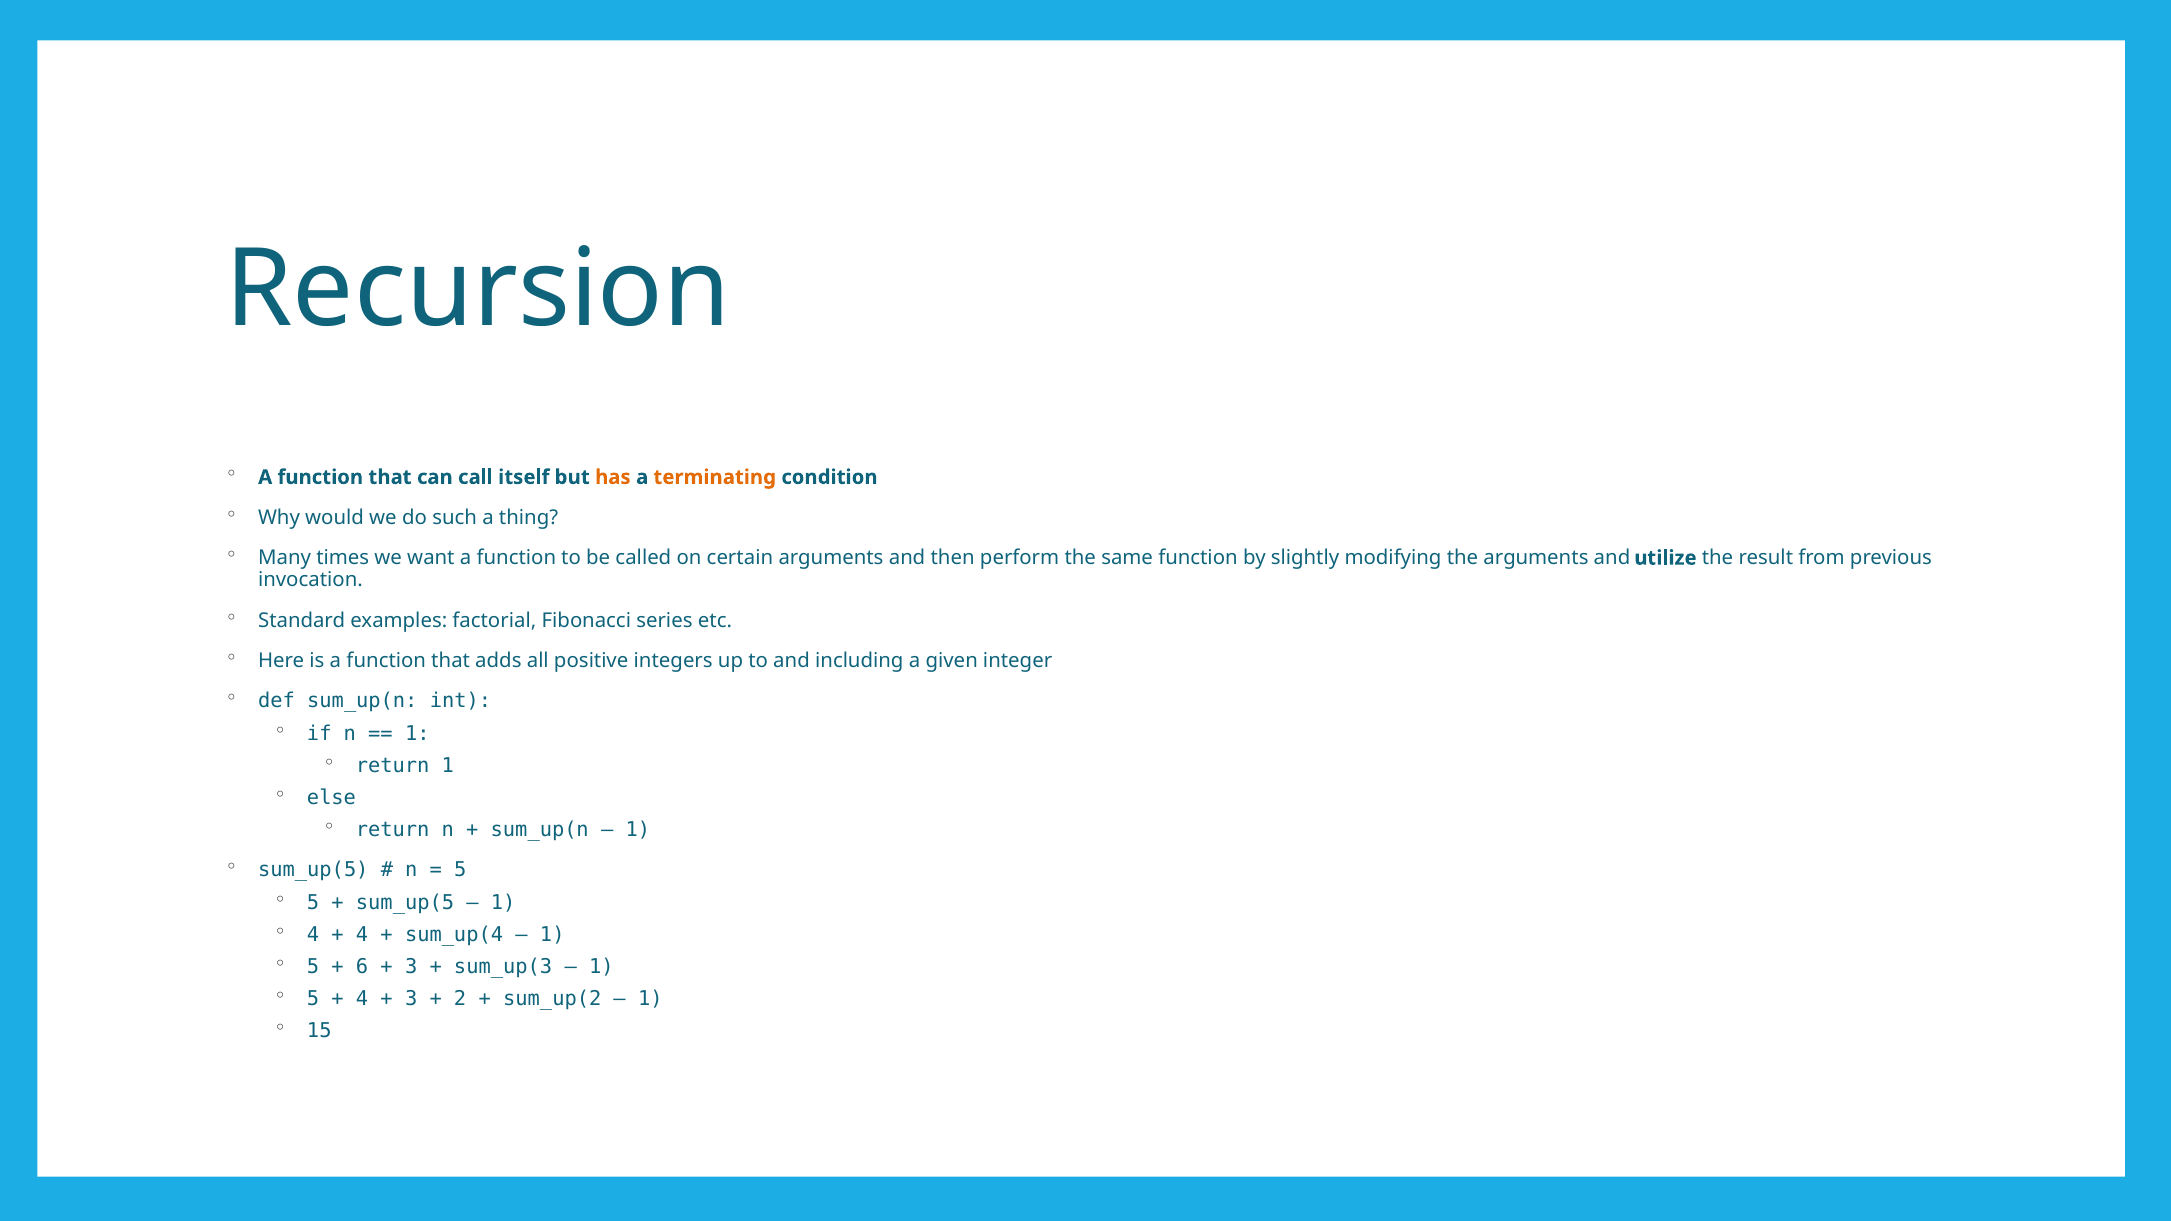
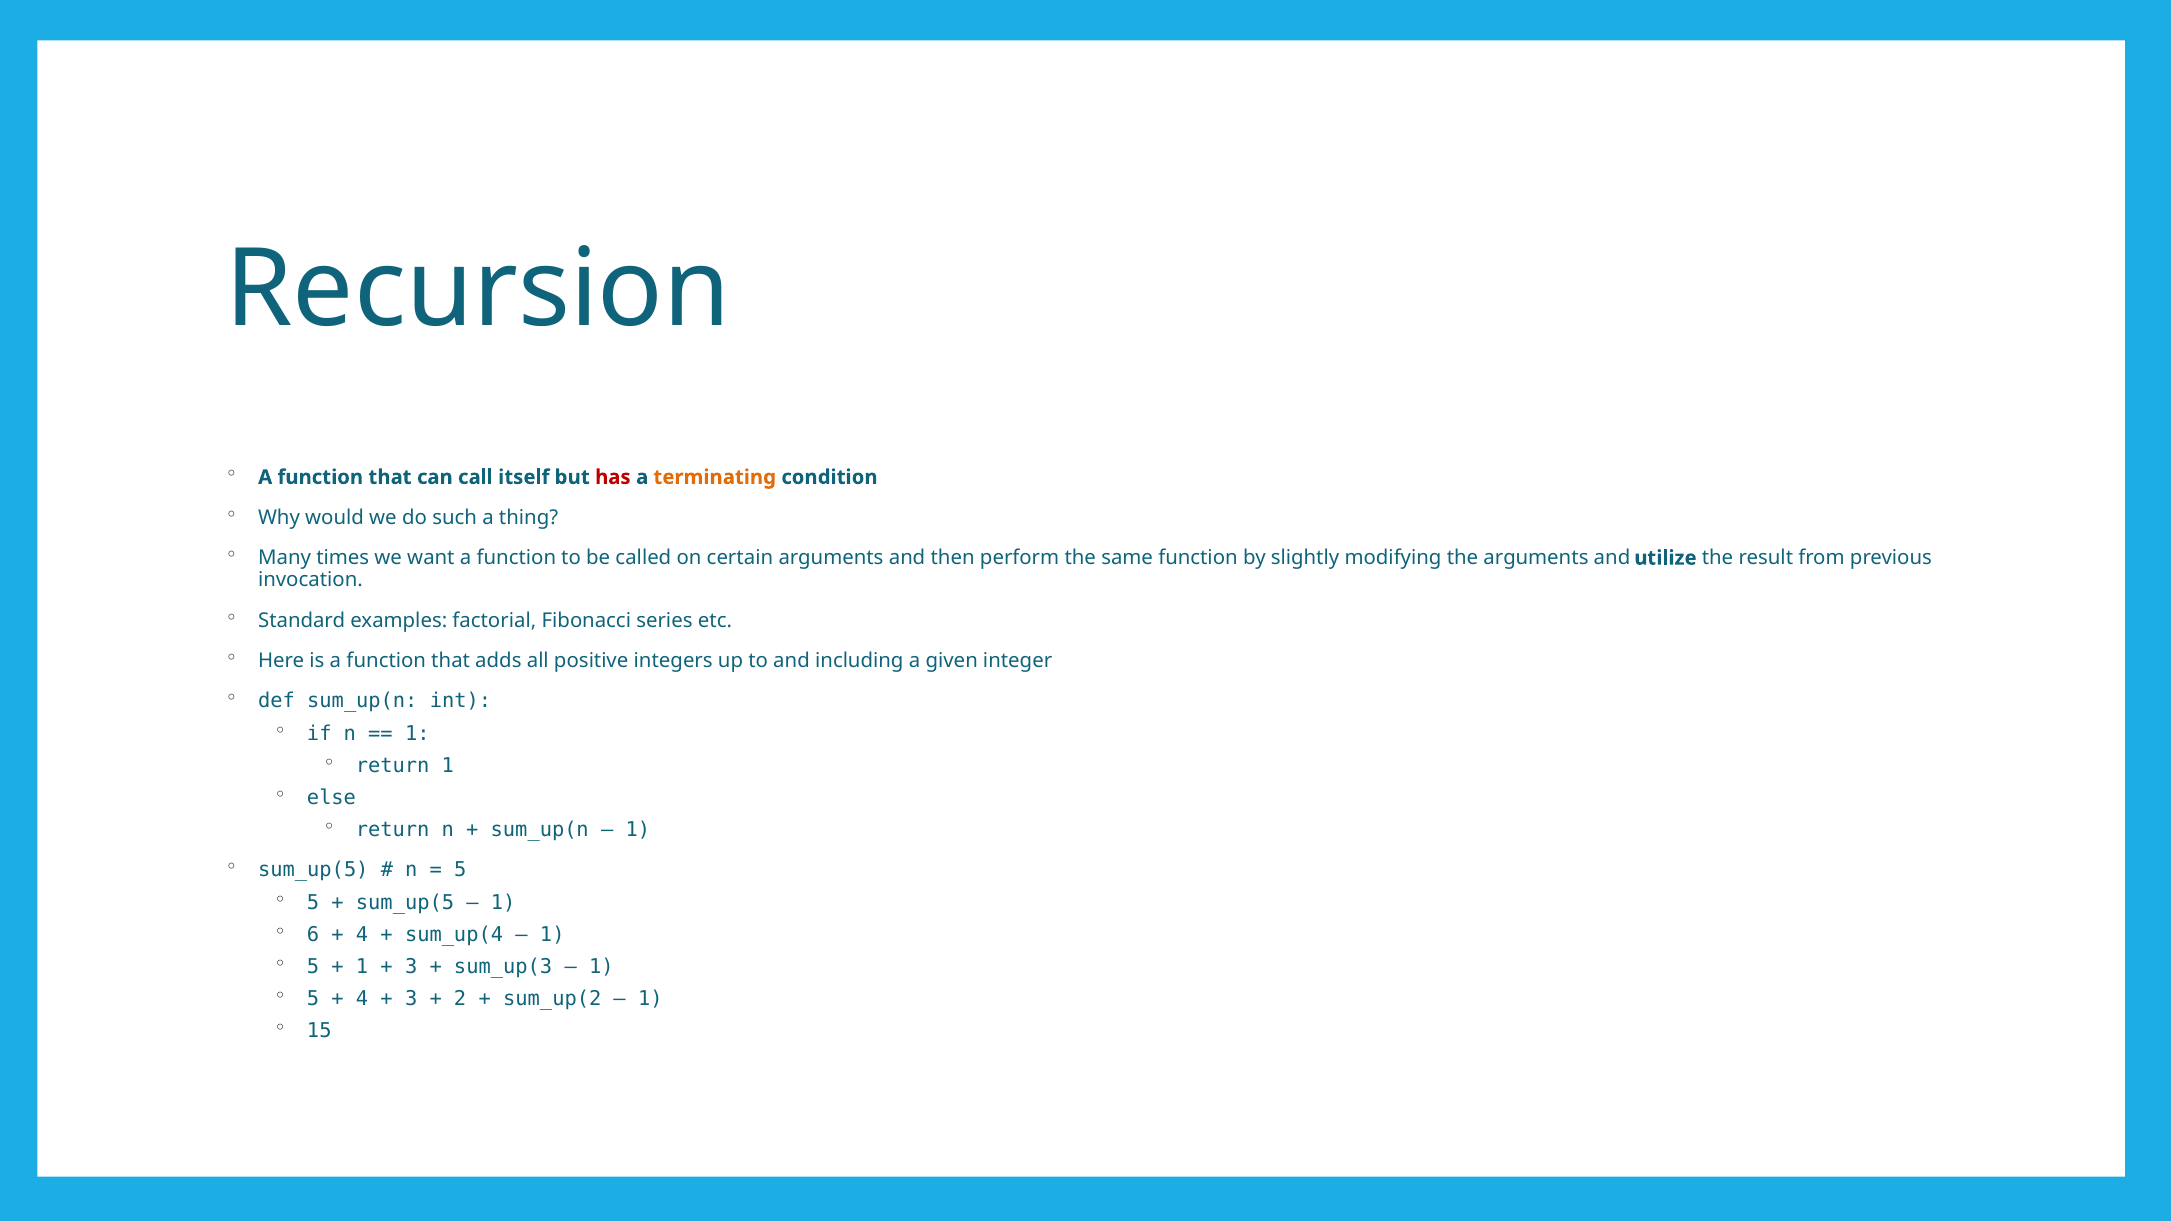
has colour: orange -> red
4 at (313, 935): 4 -> 6
6 at (362, 967): 6 -> 1
